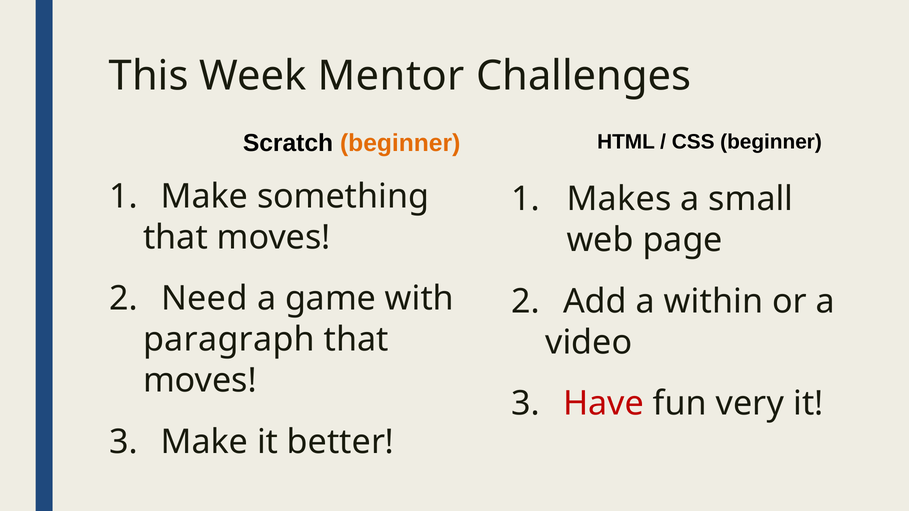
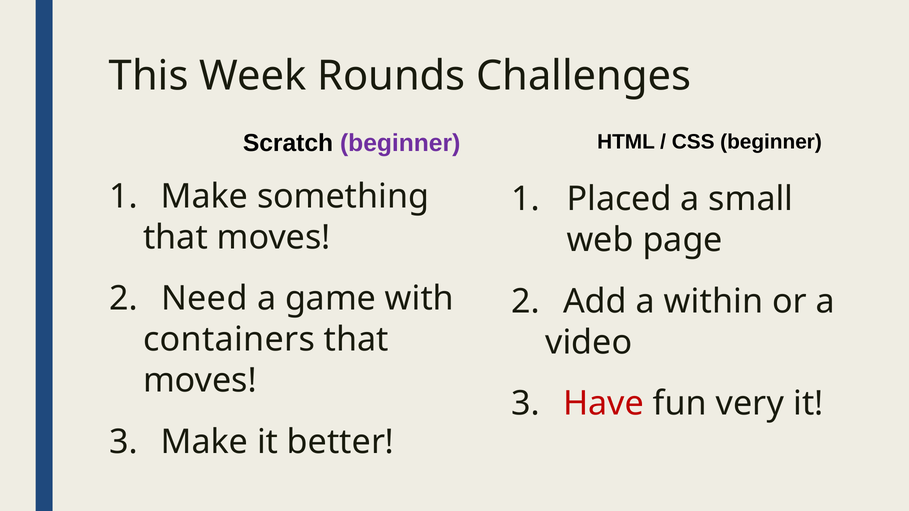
Mentor: Mentor -> Rounds
beginner at (400, 143) colour: orange -> purple
Makes: Makes -> Placed
paragraph: paragraph -> containers
